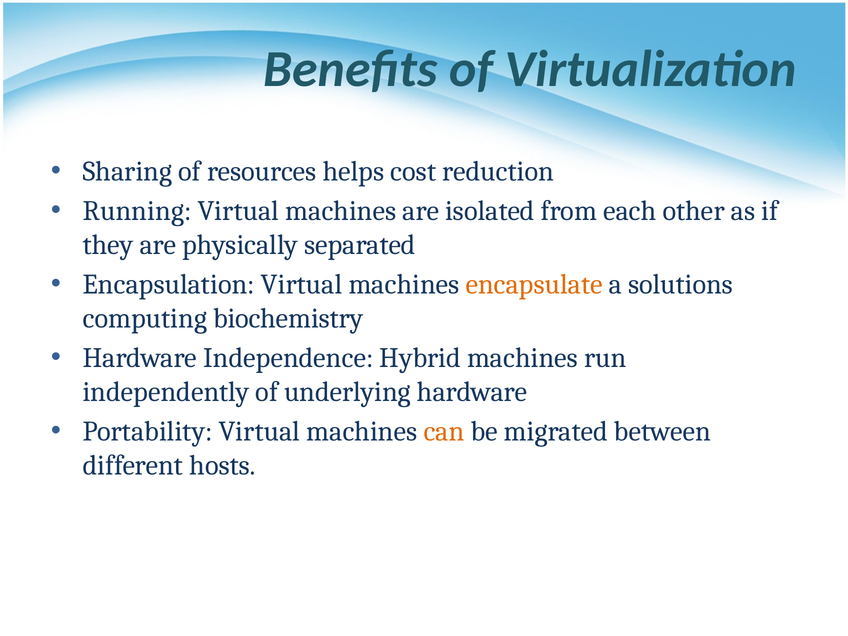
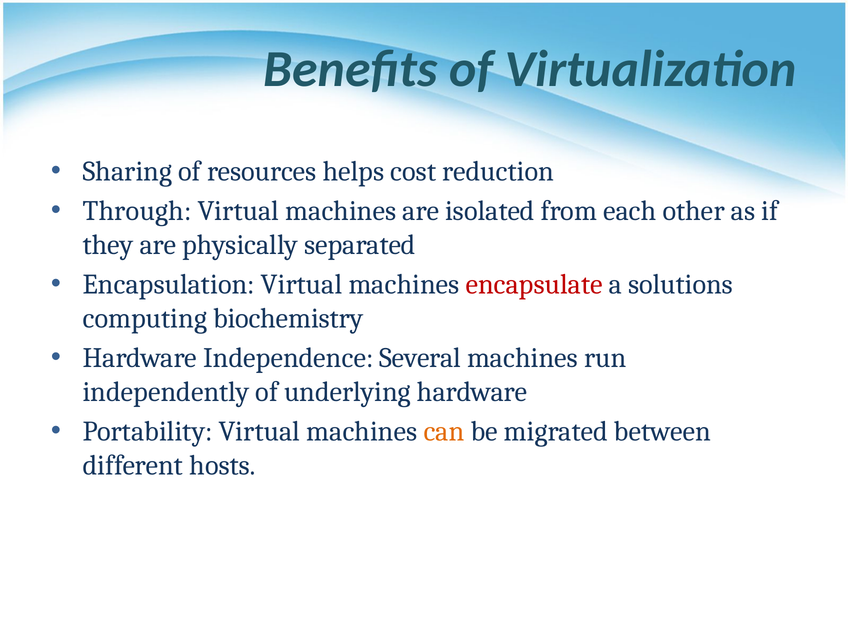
Running: Running -> Through
encapsulate colour: orange -> red
Hybrid: Hybrid -> Several
